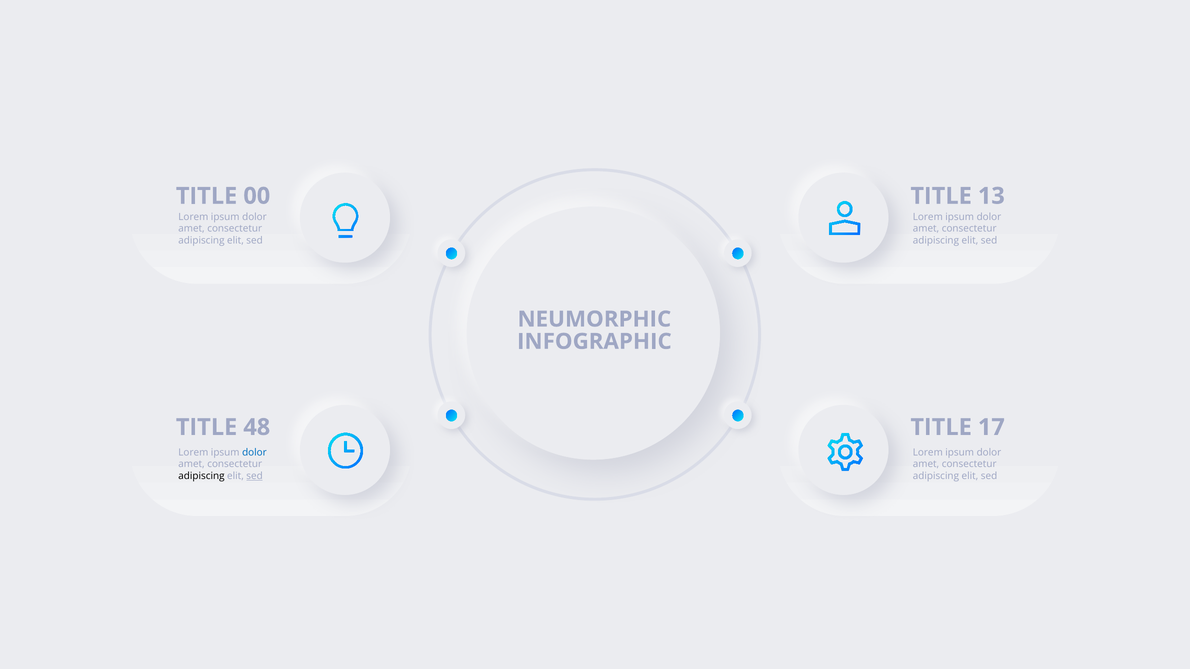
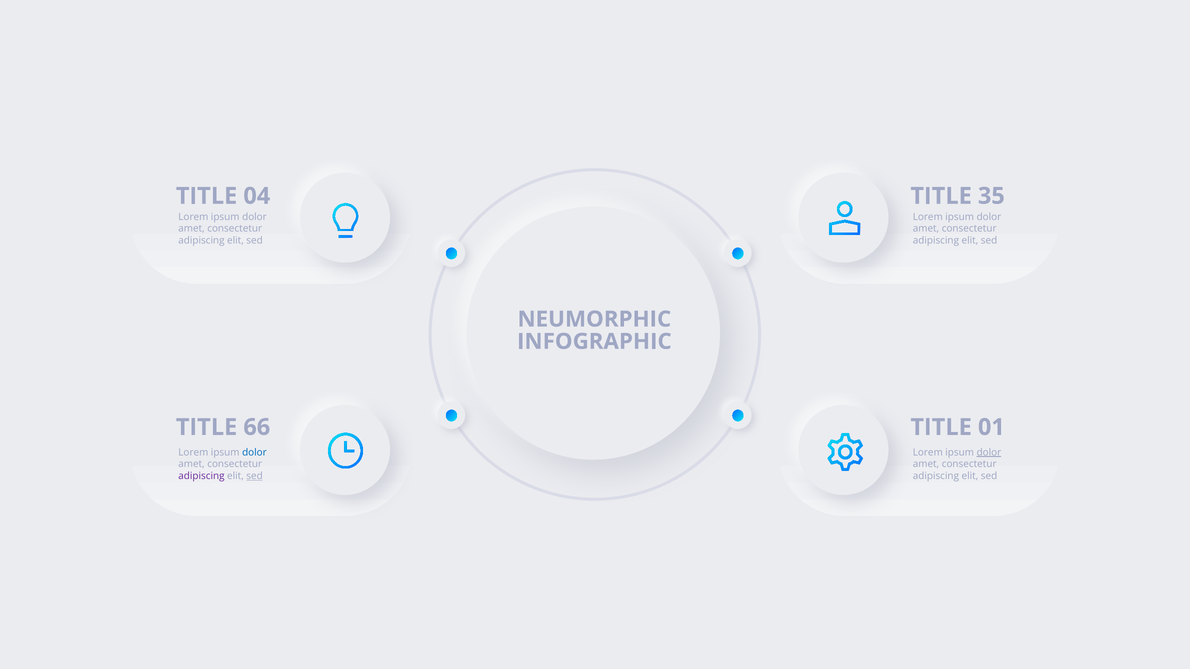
00: 00 -> 04
13: 13 -> 35
48: 48 -> 66
17: 17 -> 01
dolor at (989, 452) underline: none -> present
adipiscing at (201, 476) colour: black -> purple
